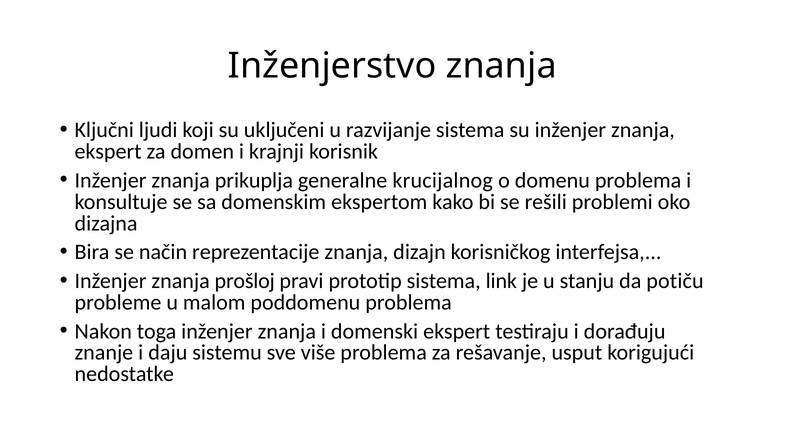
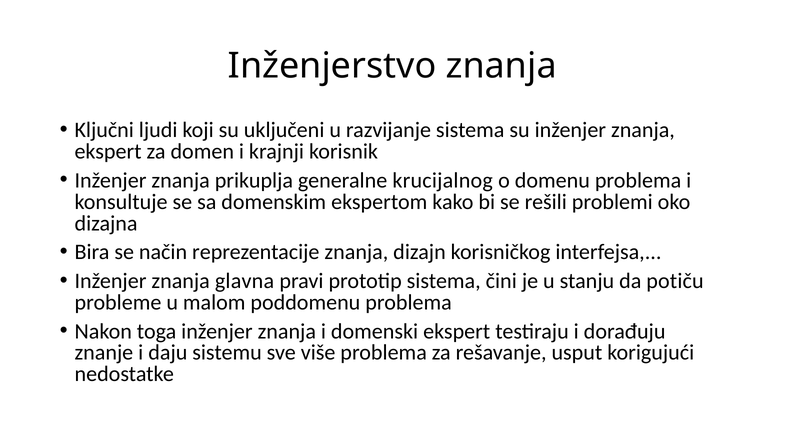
prošloj: prošloj -> glavna
link: link -> čini
